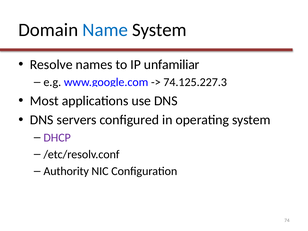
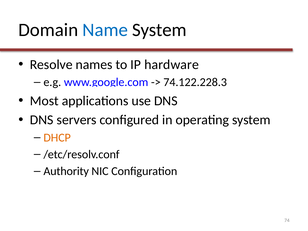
unfamiliar: unfamiliar -> hardware
74.125.227.3: 74.125.227.3 -> 74.122.228.3
DHCP colour: purple -> orange
